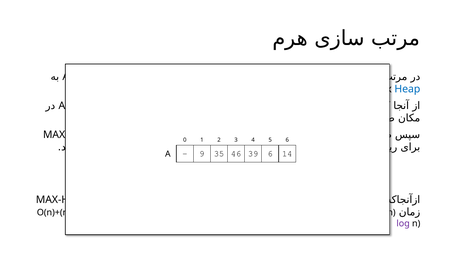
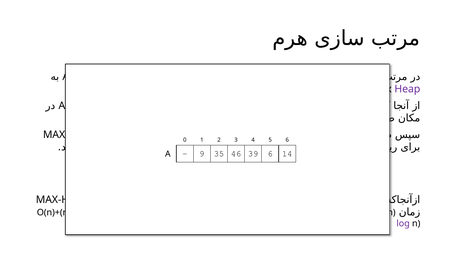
Heap at (407, 89) colour: blue -> purple
